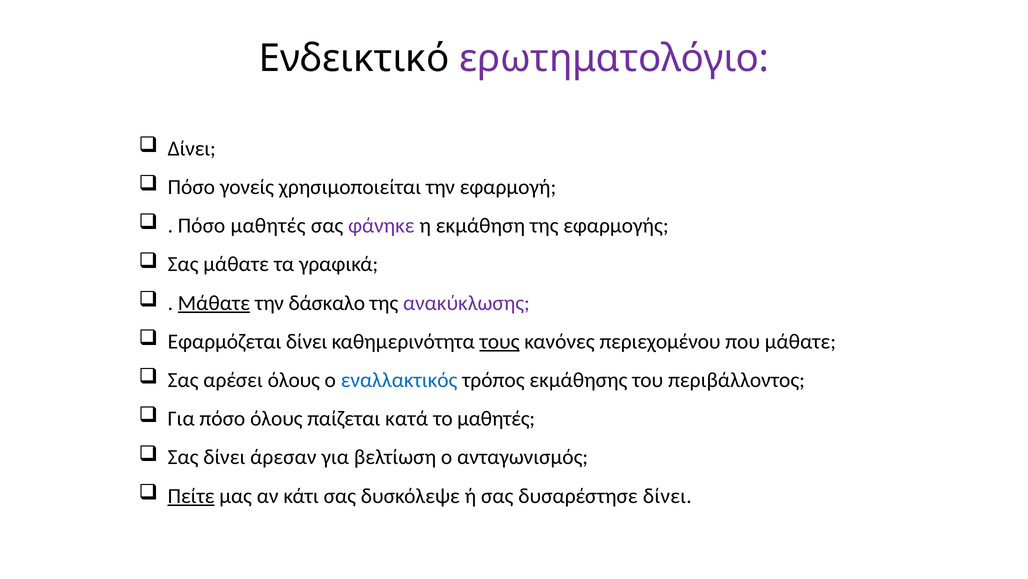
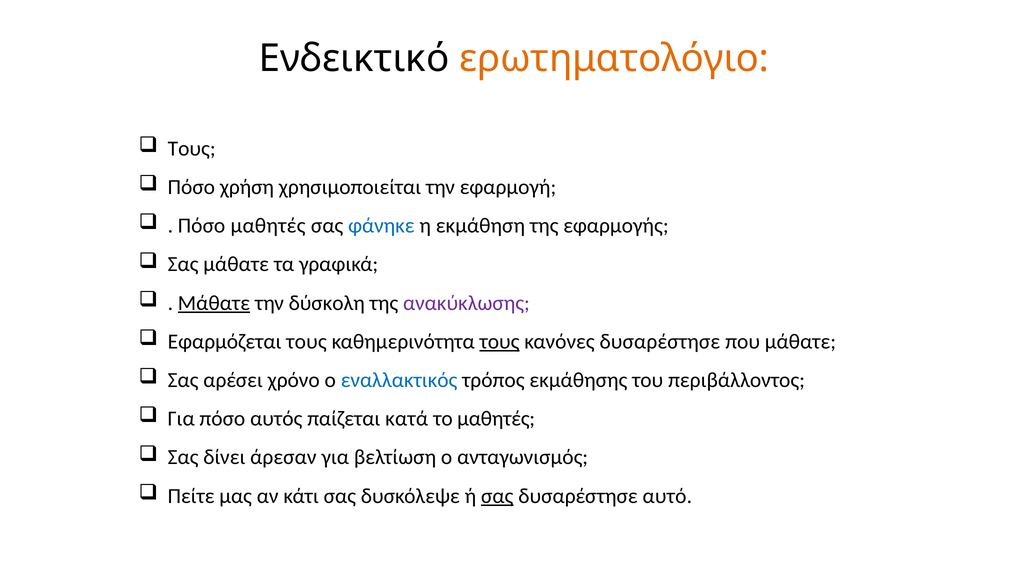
ερωτηματολόγιο colour: purple -> orange
Δίνει at (192, 148): Δίνει -> Τους
γονείς: γονείς -> χρήση
φάνηκε colour: purple -> blue
δάσκαλο: δάσκαλο -> δύσκολη
Εφαρμόζεται δίνει: δίνει -> τους
κανόνες περιεχομένου: περιεχομένου -> δυσαρέστησε
αρέσει όλους: όλους -> χρόνο
πόσο όλους: όλους -> αυτός
Πείτε underline: present -> none
σας at (497, 495) underline: none -> present
δυσαρέστησε δίνει: δίνει -> αυτό
